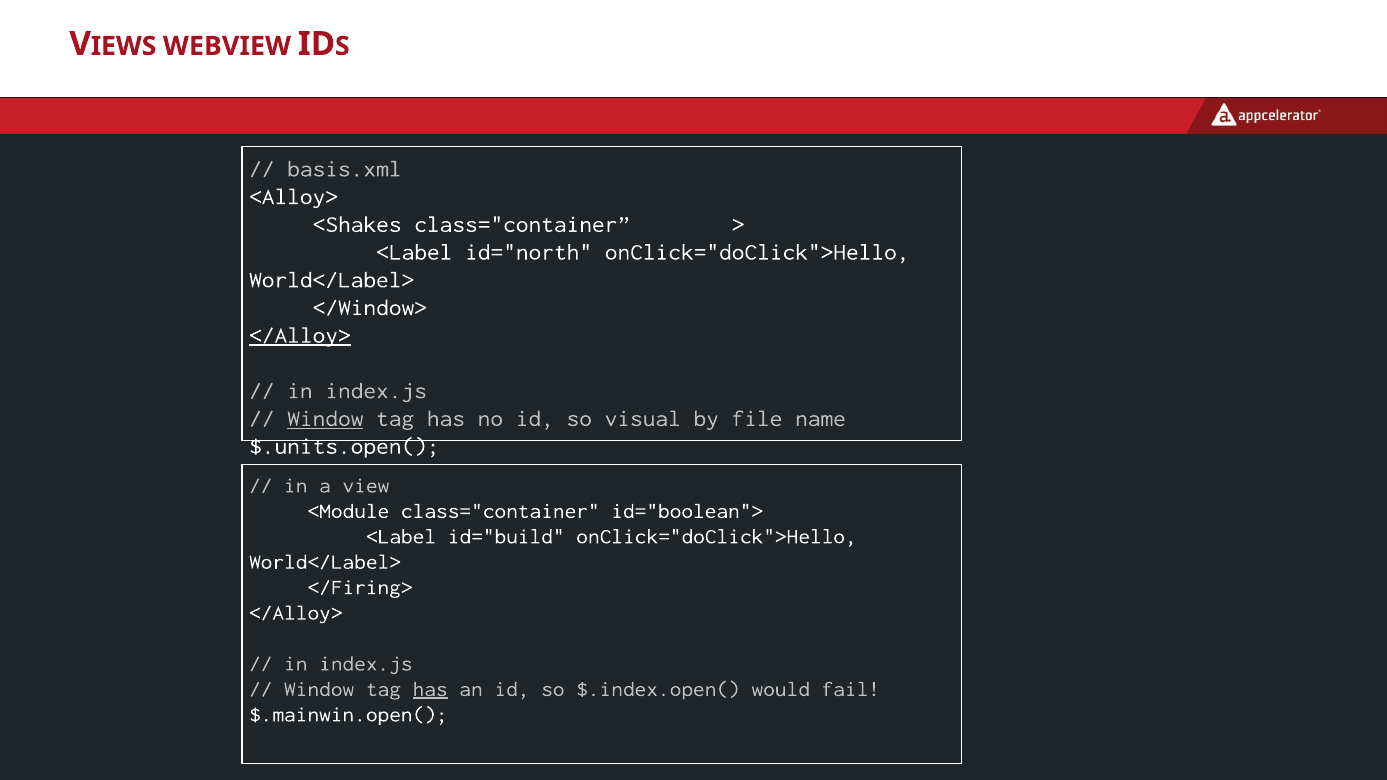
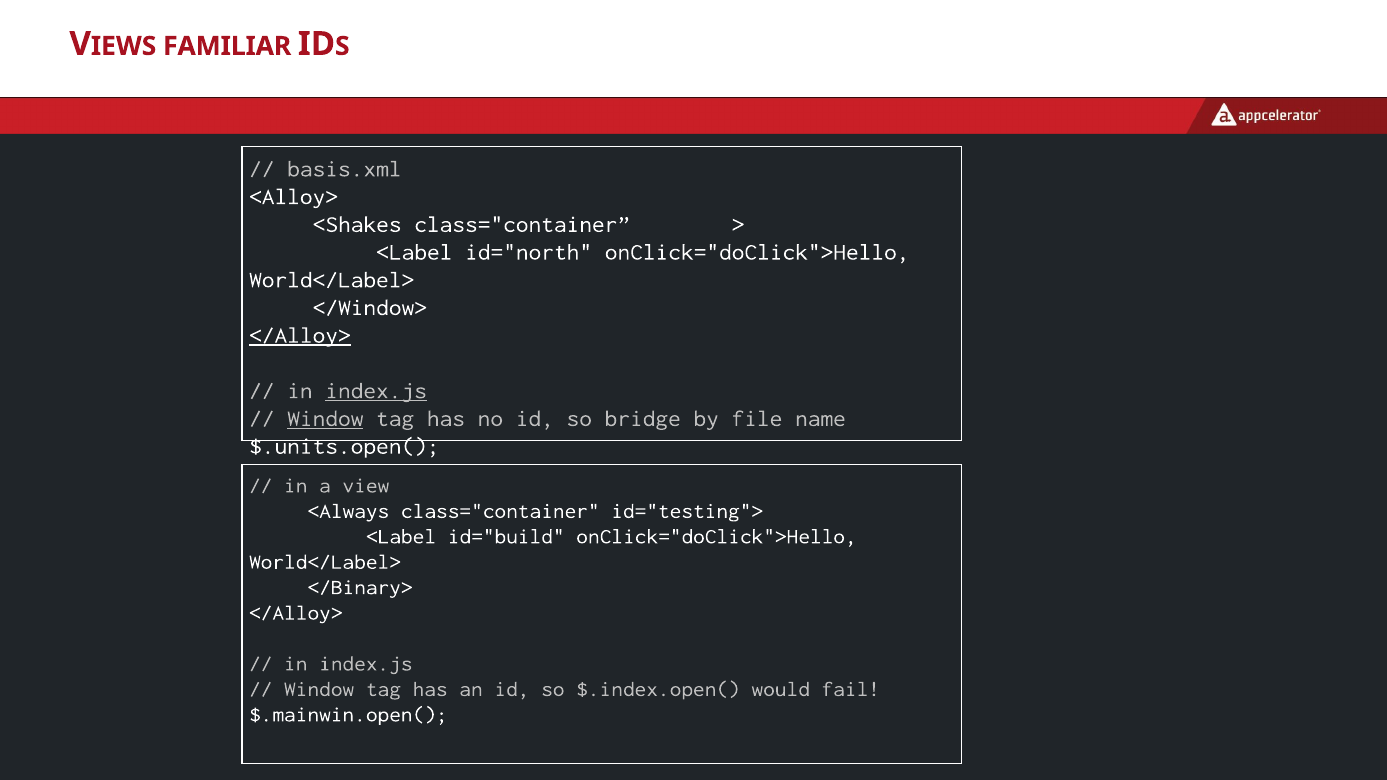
WEBVIEW: WEBVIEW -> FAMILIAR
index.js at (376, 391) underline: none -> present
visual: visual -> bridge
<Module: <Module -> <Always
id="boolean">: id="boolean"> -> id="testing">
</Firing>: </Firing> -> </Binary>
has at (430, 689) underline: present -> none
